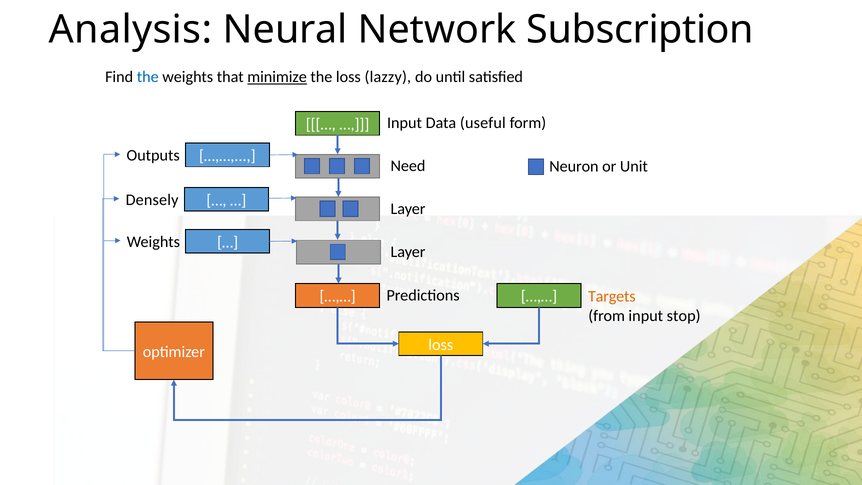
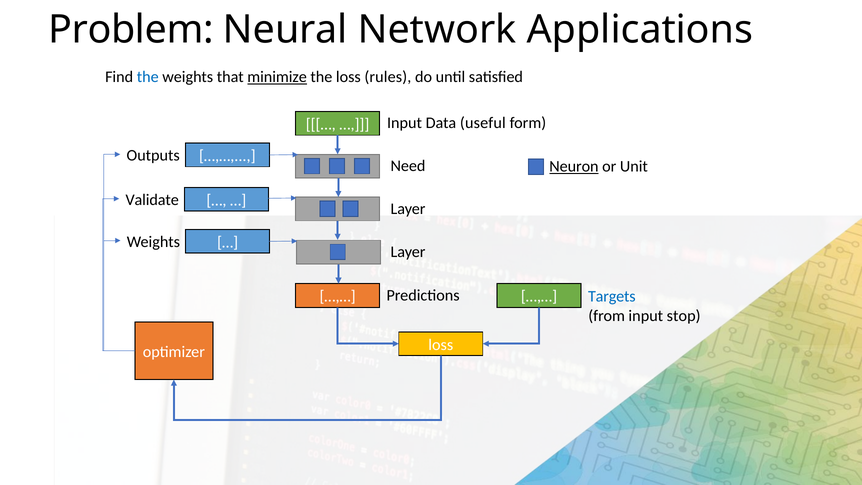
Analysis: Analysis -> Problem
Subscription: Subscription -> Applications
lazzy: lazzy -> rules
Neuron underline: none -> present
Densely: Densely -> Validate
Targets colour: orange -> blue
